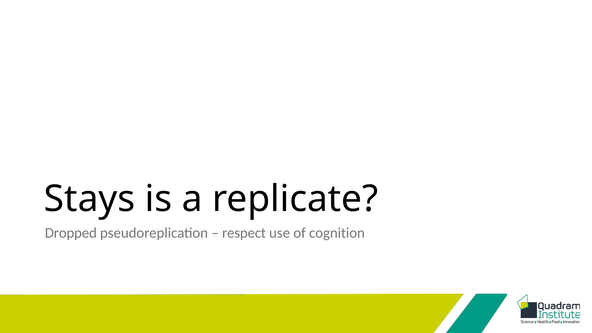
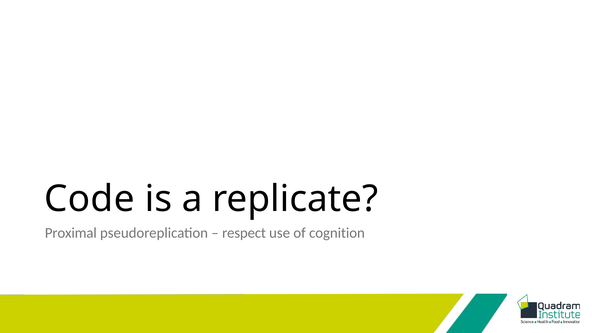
Stays: Stays -> Code
Dropped: Dropped -> Proximal
